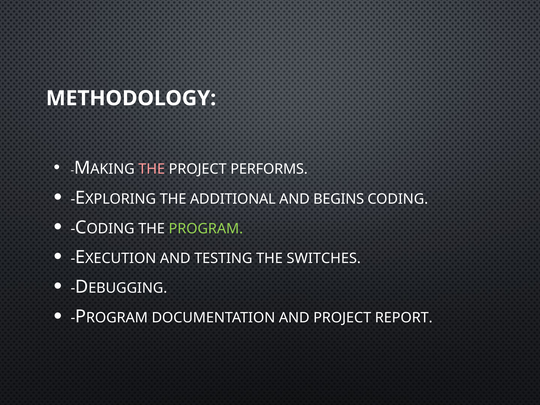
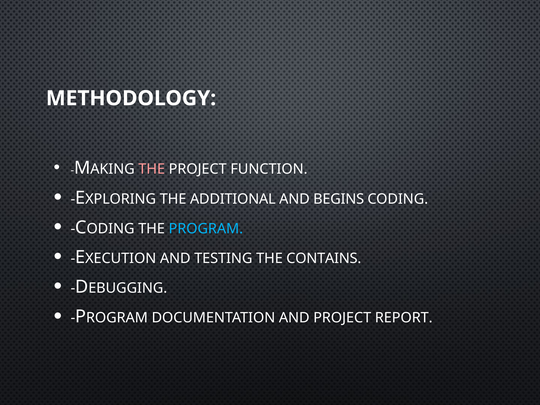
PERFORMS: PERFORMS -> FUNCTION
PROGRAM colour: light green -> light blue
SWITCHES: SWITCHES -> CONTAINS
